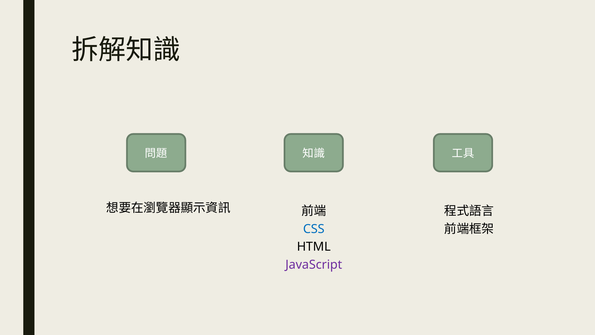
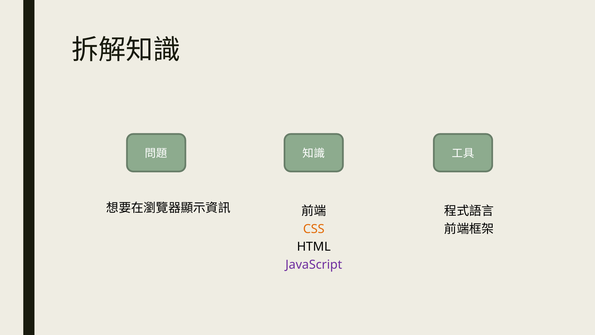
CSS colour: blue -> orange
